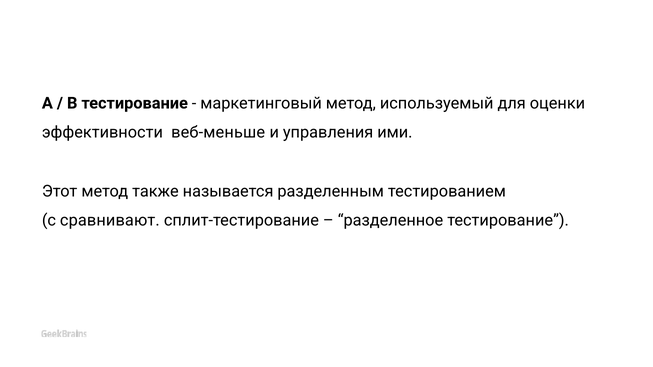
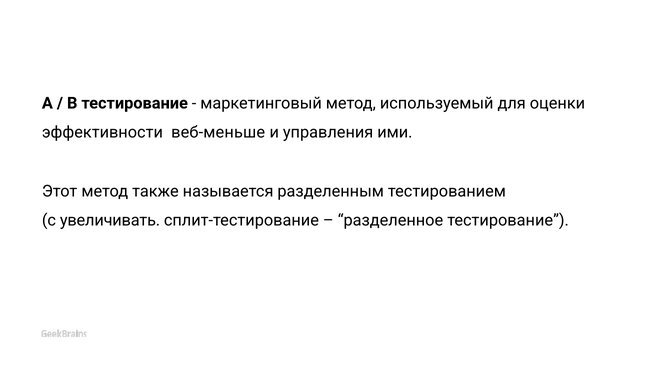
сравнивают: сравнивают -> увеличивать
